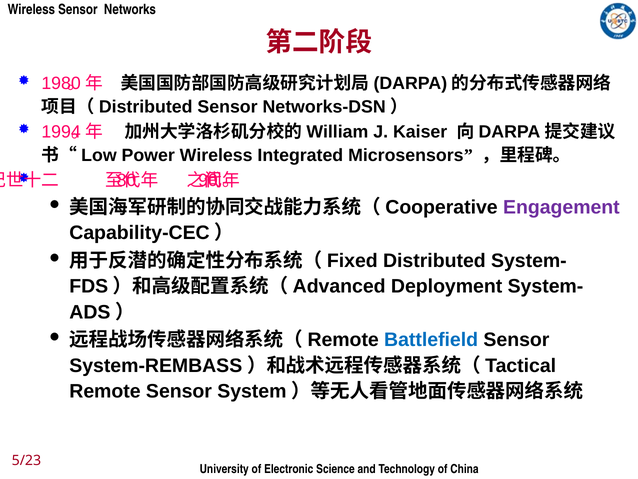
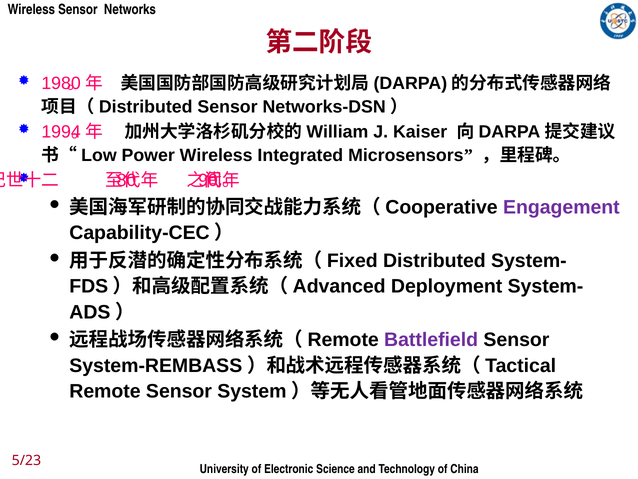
Battlefield colour: blue -> purple
